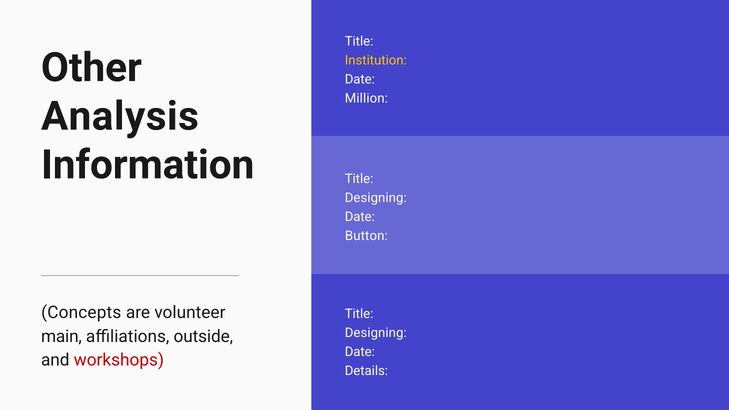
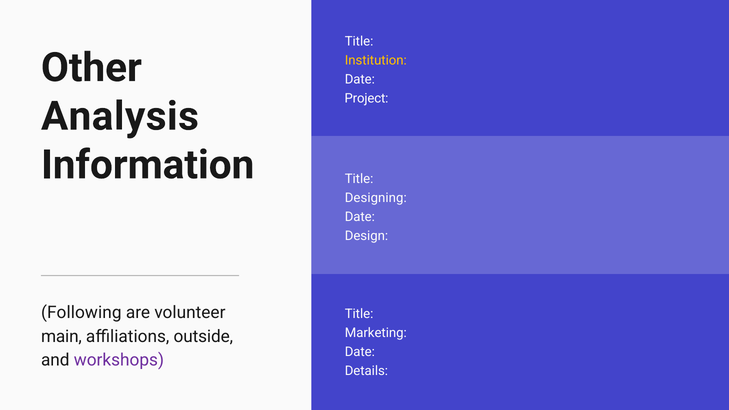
Million: Million -> Project
Button: Button -> Design
Concepts: Concepts -> Following
Designing at (376, 333): Designing -> Marketing
workshops colour: red -> purple
